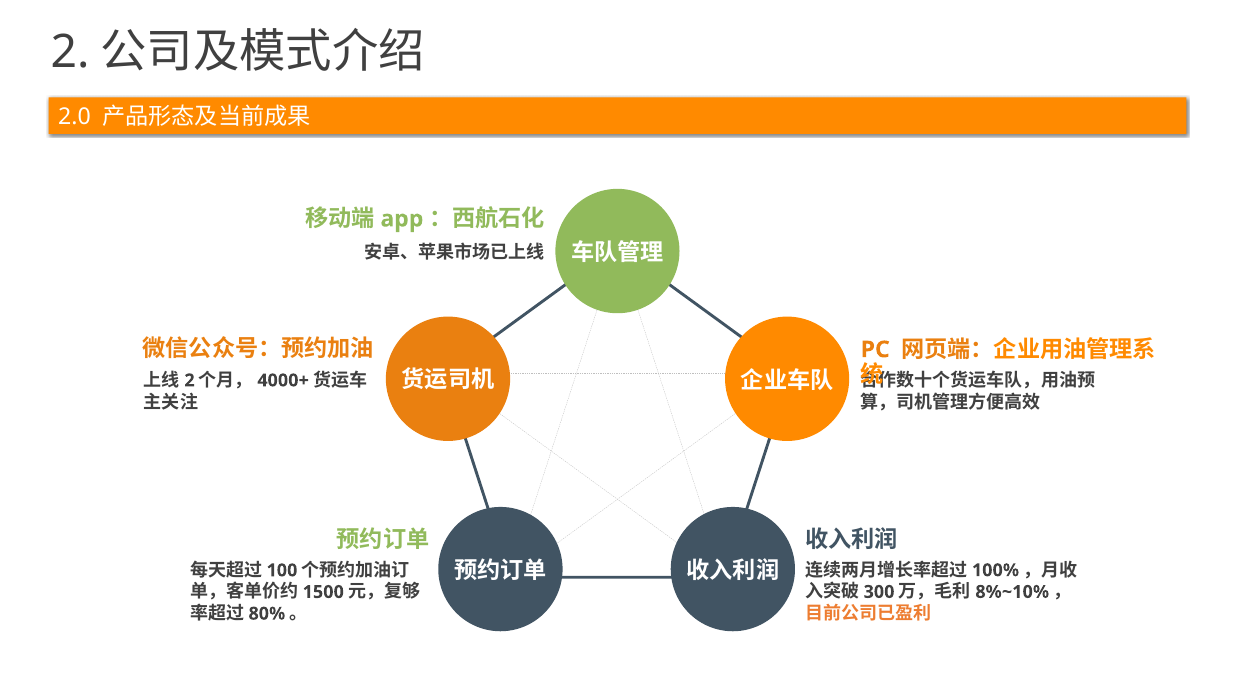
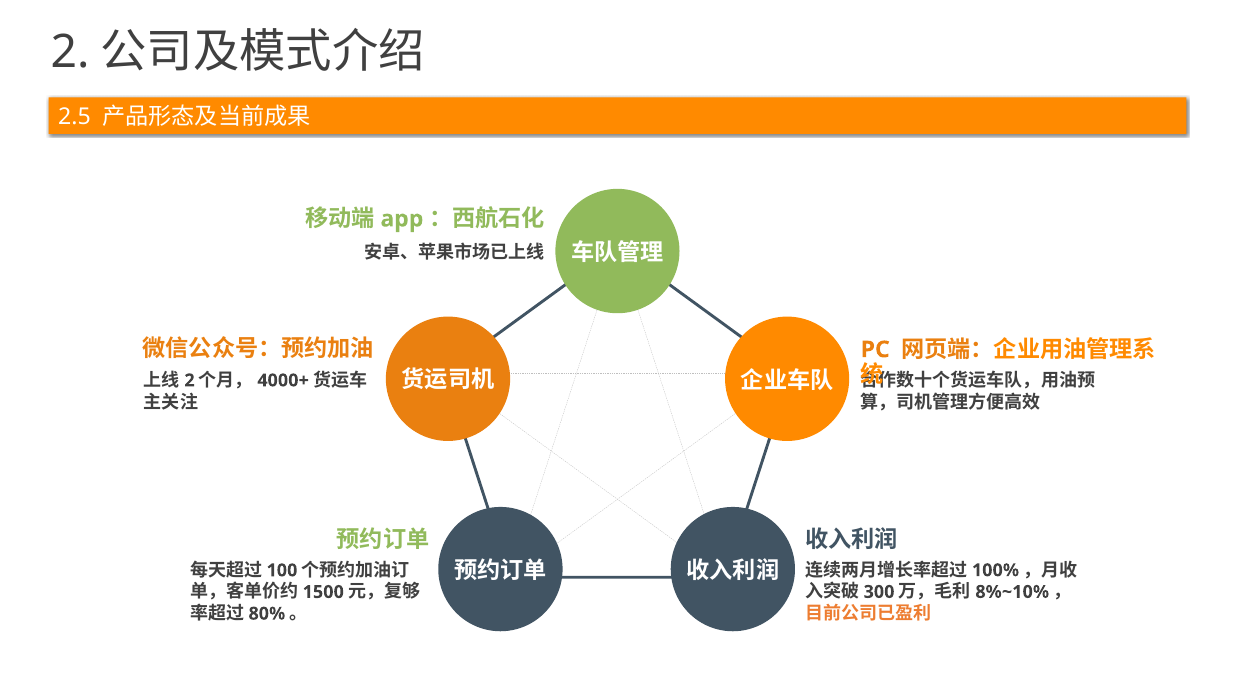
2.0: 2.0 -> 2.5
